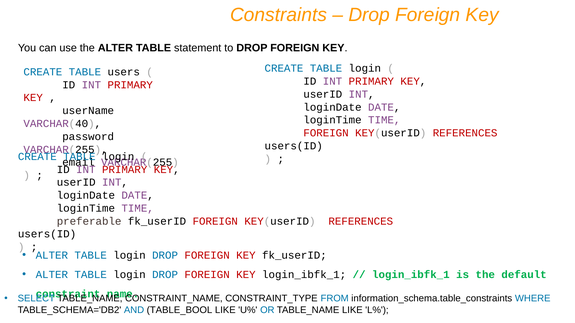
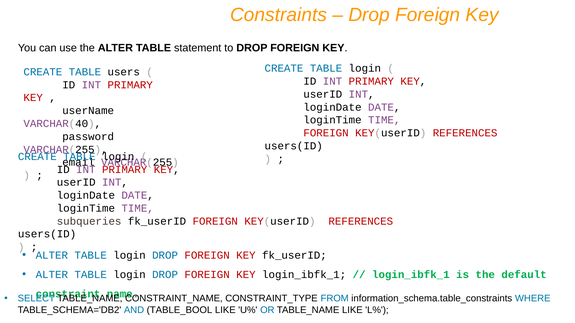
preferable: preferable -> subqueries
